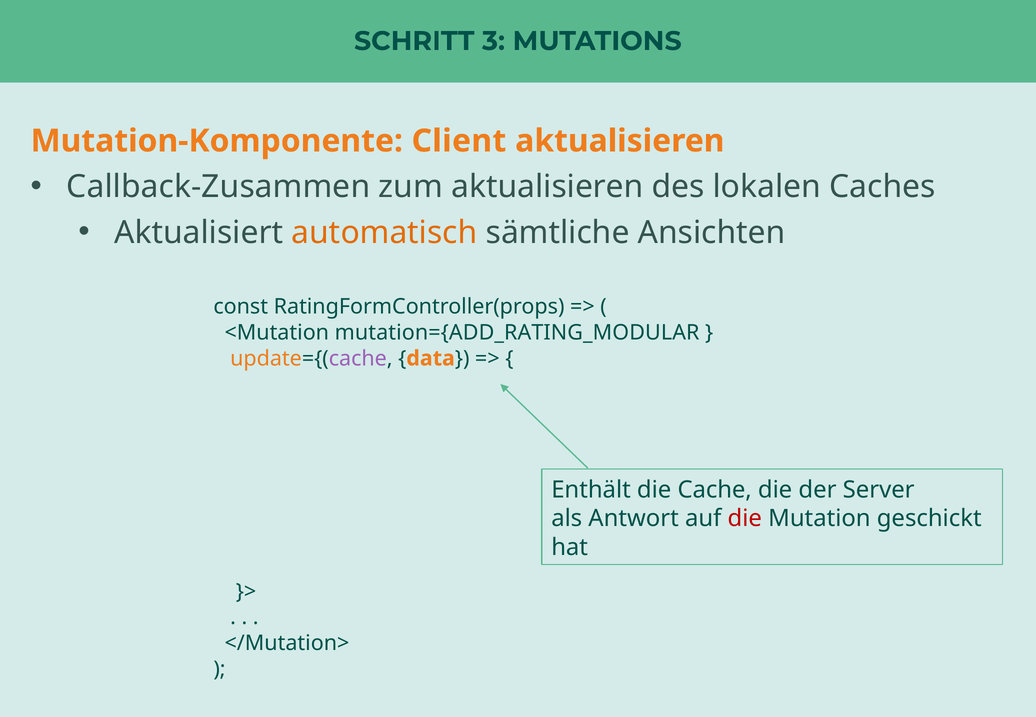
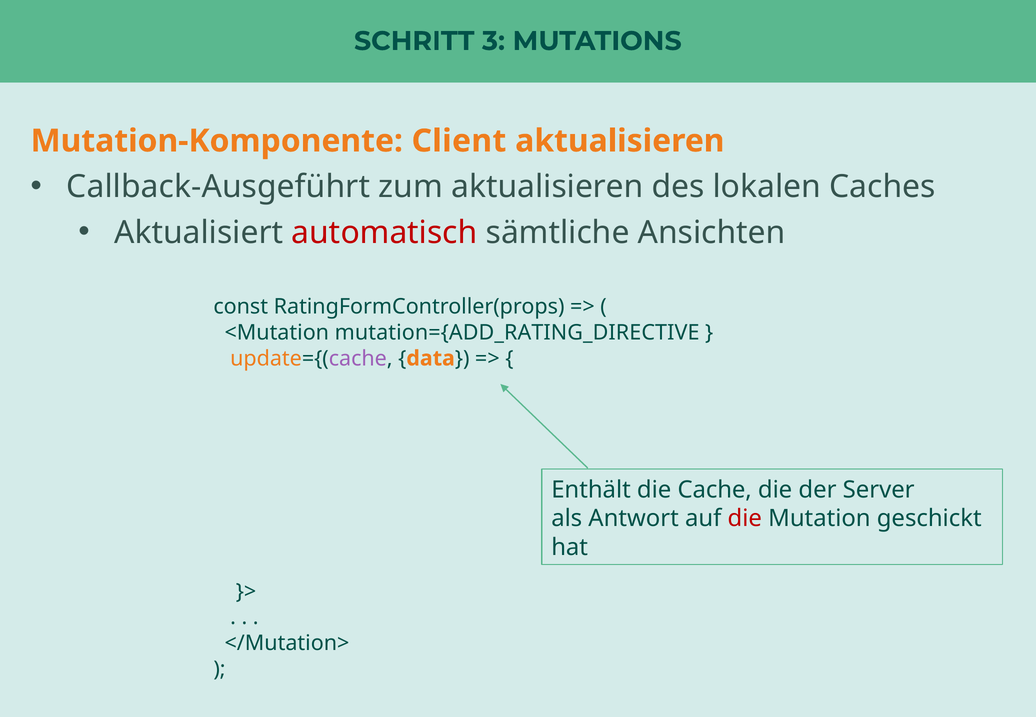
Callback-Zusammen: Callback-Zusammen -> Callback-Ausgeführt
automatisch colour: orange -> red
mutation={ADD_RATING_MODULAR: mutation={ADD_RATING_MODULAR -> mutation={ADD_RATING_DIRECTIVE
